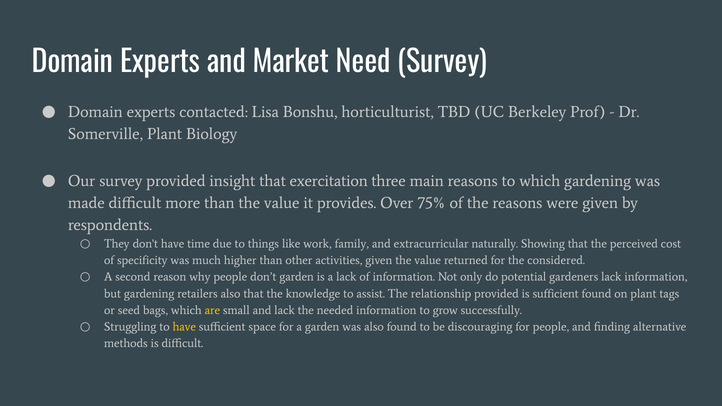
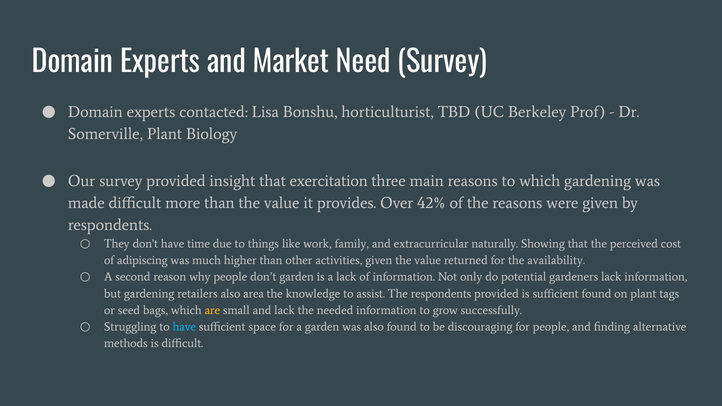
75%: 75% -> 42%
specificity: specificity -> adipiscing
considered: considered -> availability
also that: that -> area
The relationship: relationship -> respondents
have at (184, 327) colour: yellow -> light blue
